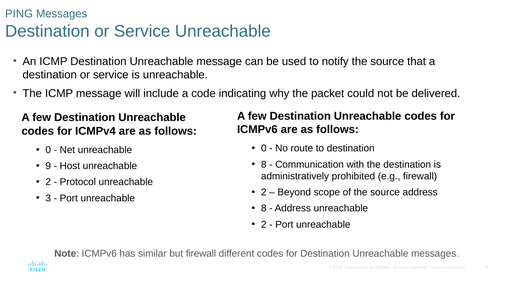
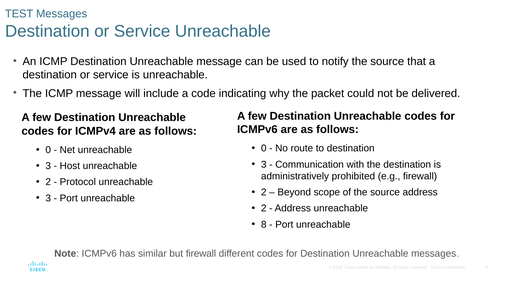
PING: PING -> TEST
8 at (264, 165): 8 -> 3
9 at (48, 166): 9 -> 3
8 at (264, 209): 8 -> 2
2 at (264, 225): 2 -> 8
